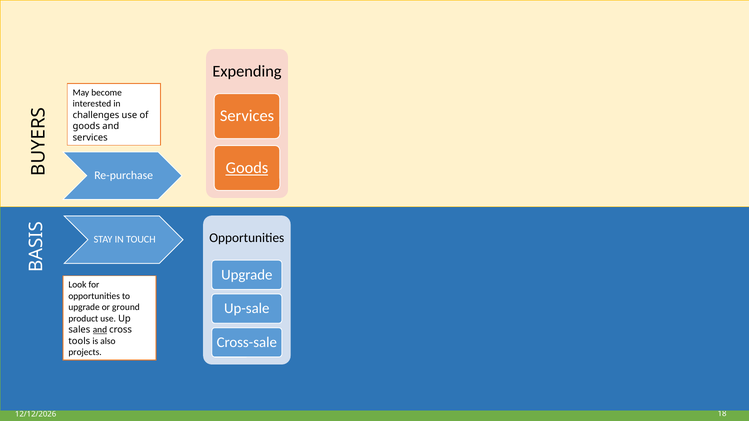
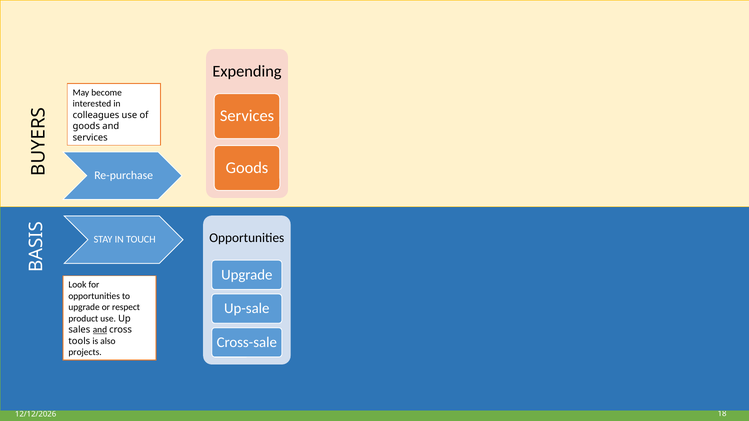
challenges: challenges -> colleagues
Goods at (247, 168) underline: present -> none
ground: ground -> respect
